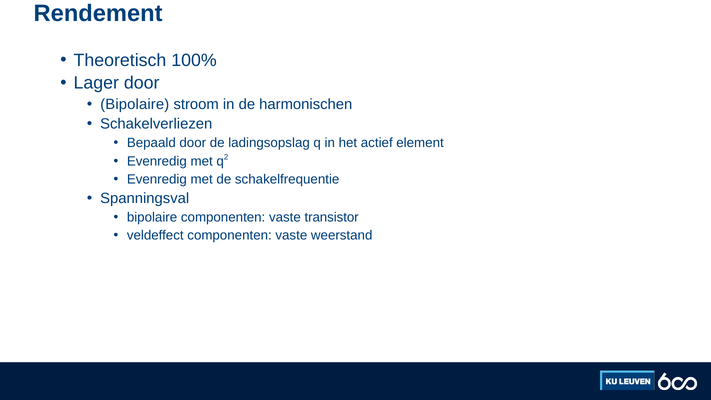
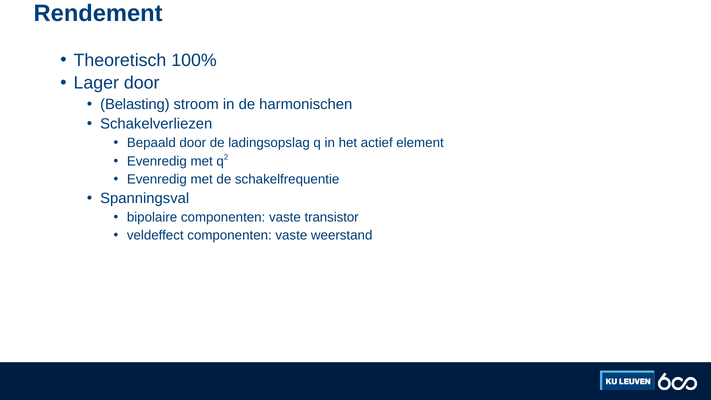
Bipolaire at (135, 104): Bipolaire -> Belasting
